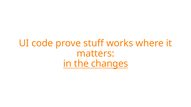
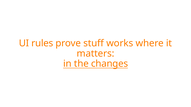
code: code -> rules
